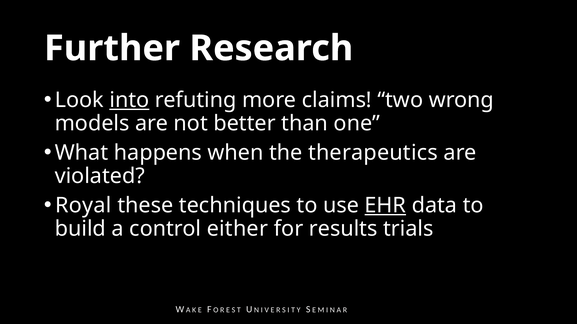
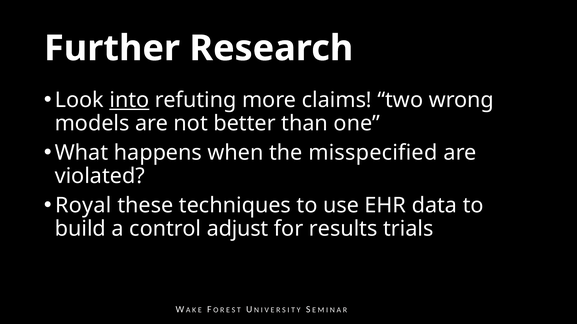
therapeutics: therapeutics -> misspecified
EHR underline: present -> none
either: either -> adjust
